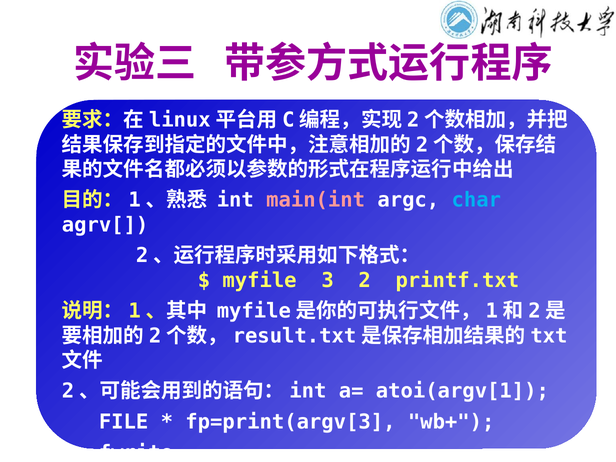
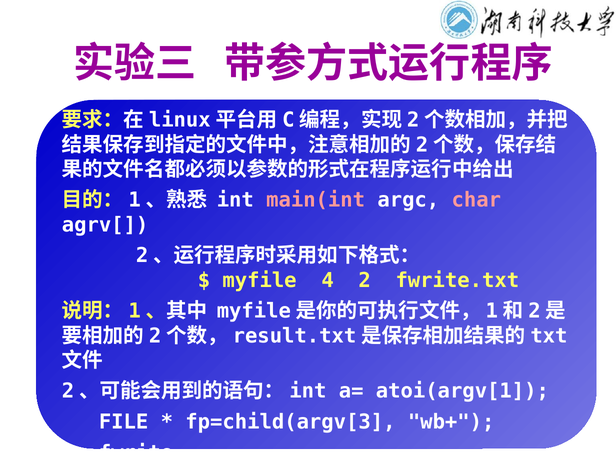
char colour: light blue -> pink
3: 3 -> 4
printf.txt: printf.txt -> fwrite.txt
fp=print(argv[3: fp=print(argv[3 -> fp=child(argv[3
